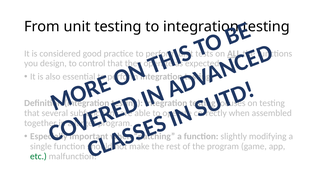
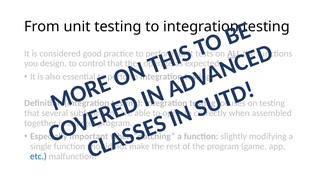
etc colour: green -> blue
